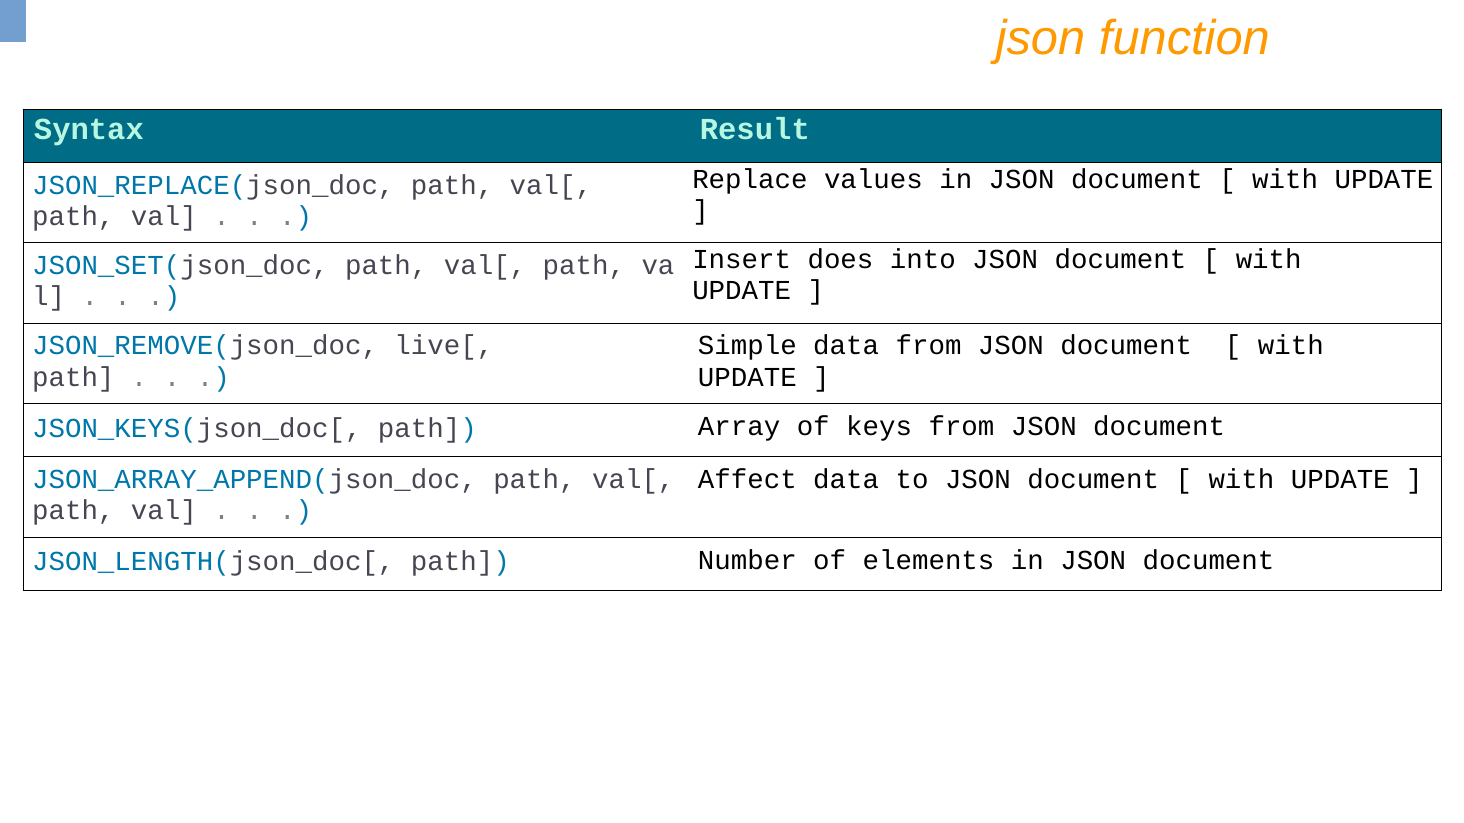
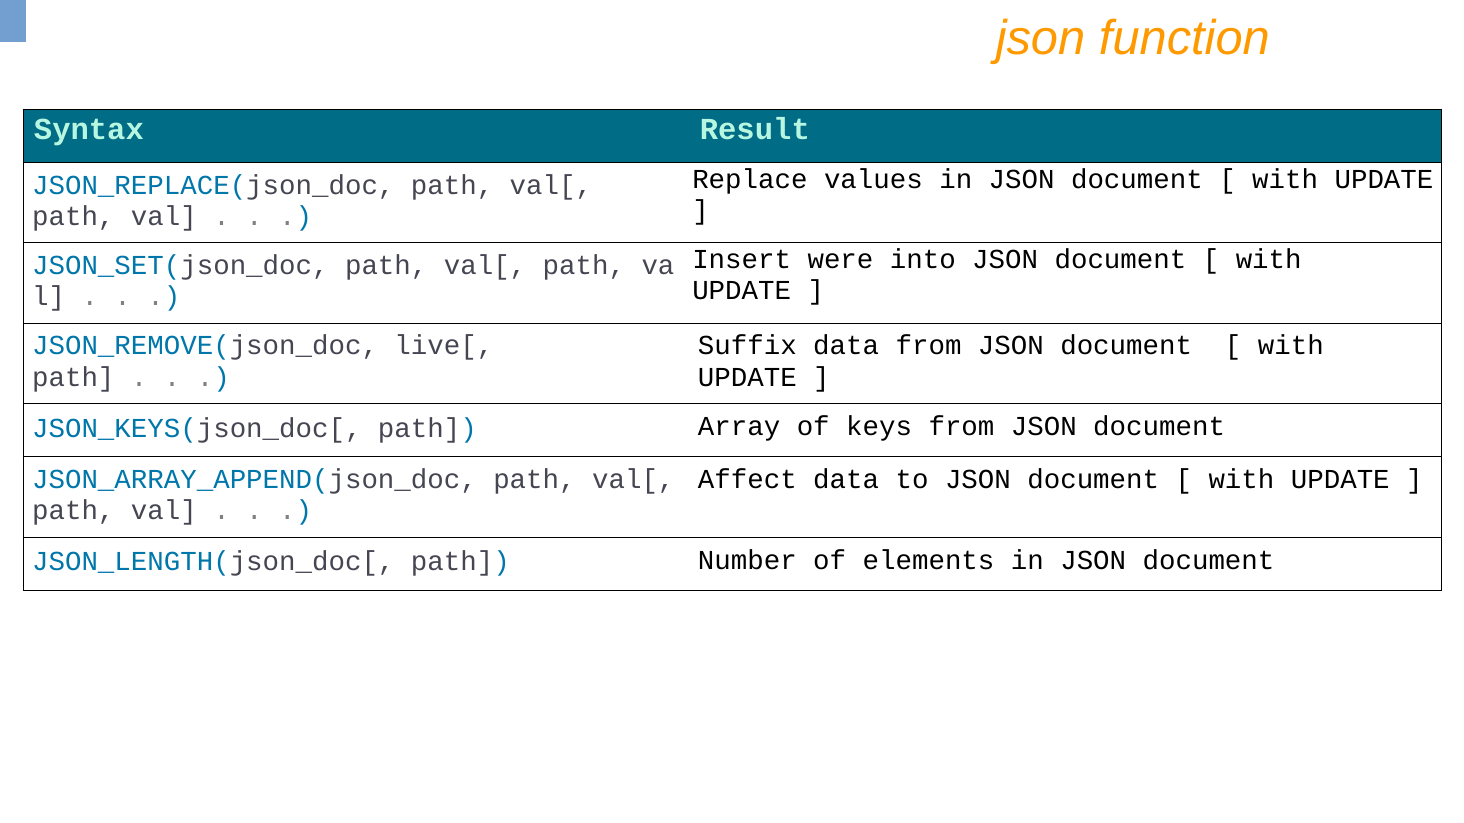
does: does -> were
Simple: Simple -> Suffix
